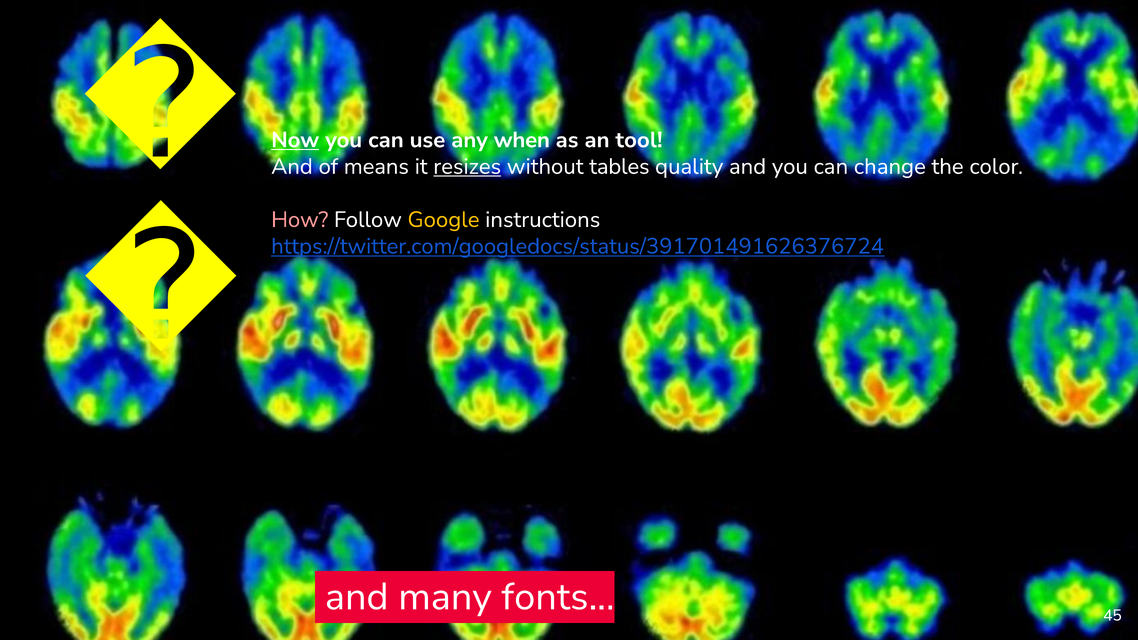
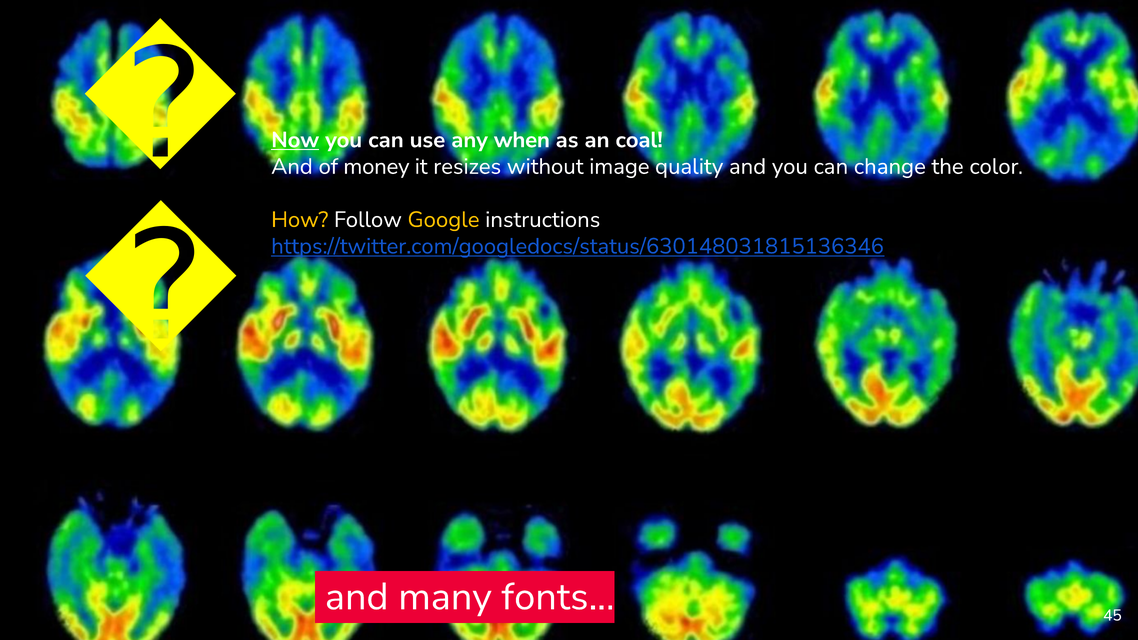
tool: tool -> coal
means: means -> money
resizes underline: present -> none
tables: tables -> image
How colour: pink -> yellow
https://twitter.com/googledocs/status/391701491626376724: https://twitter.com/googledocs/status/391701491626376724 -> https://twitter.com/googledocs/status/630148031815136346
